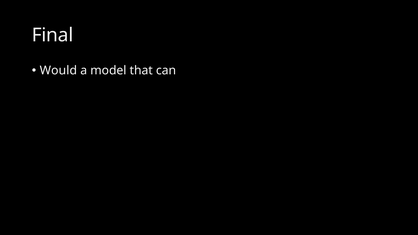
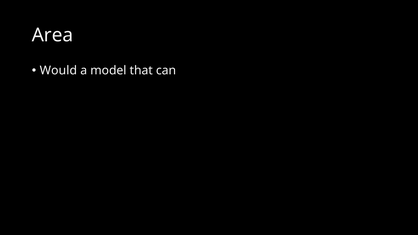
Final: Final -> Area
